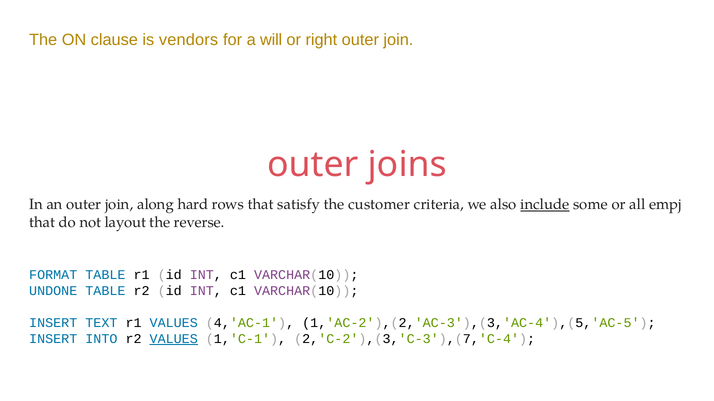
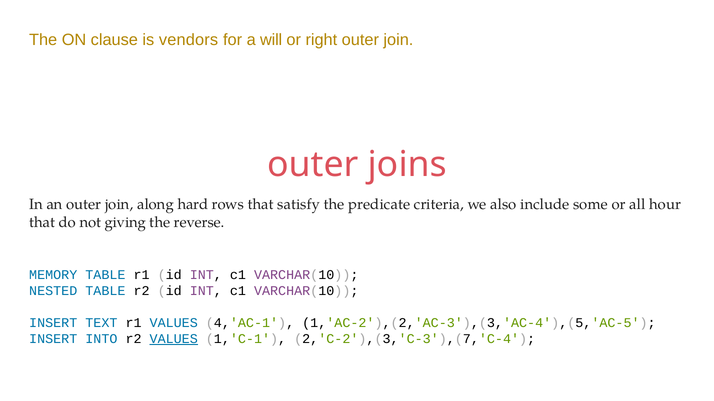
customer: customer -> predicate
include underline: present -> none
empj: empj -> hour
layout: layout -> giving
FORMAT: FORMAT -> MEMORY
UNDONE: UNDONE -> NESTED
